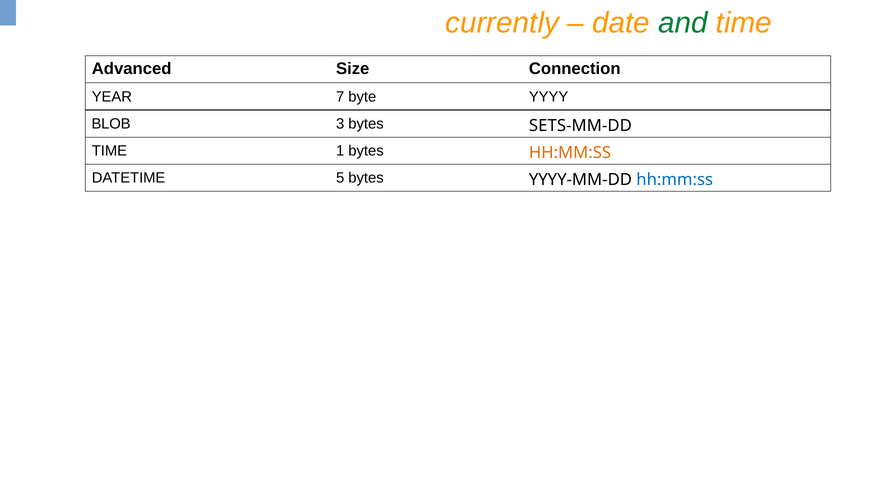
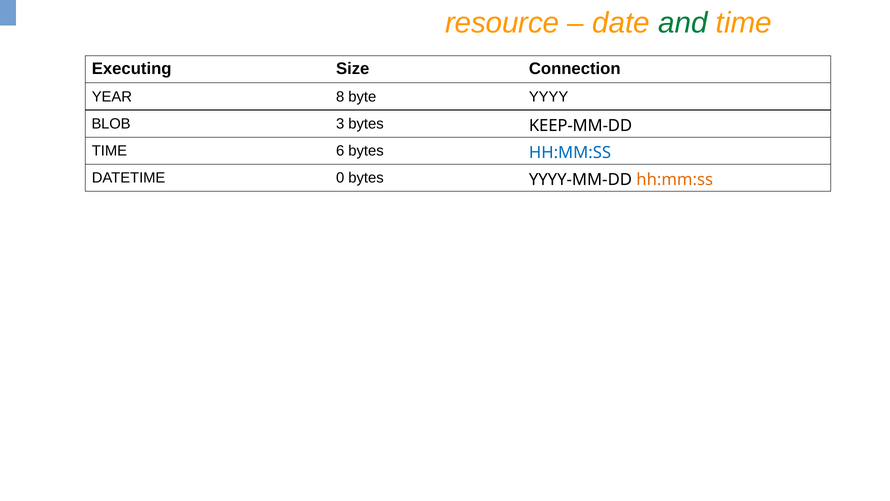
currently: currently -> resource
Advanced: Advanced -> Executing
7: 7 -> 8
SETS-MM-DD: SETS-MM-DD -> KEEP-MM-DD
1: 1 -> 6
HH:MM:SS at (570, 153) colour: orange -> blue
5: 5 -> 0
hh:mm:ss at (675, 180) colour: blue -> orange
